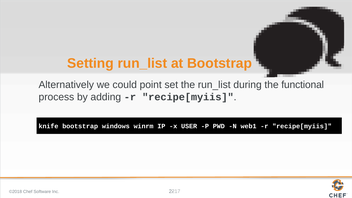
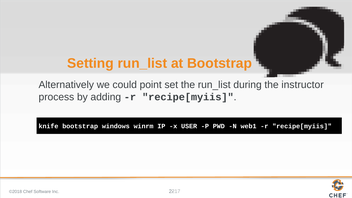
functional: functional -> instructor
